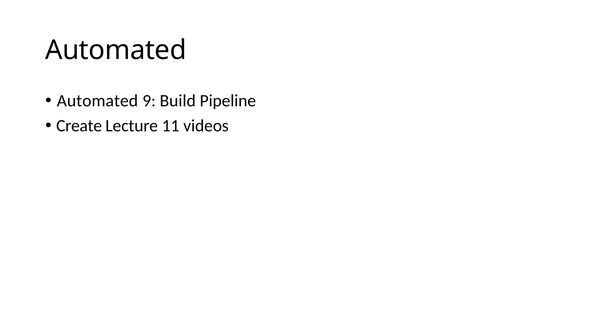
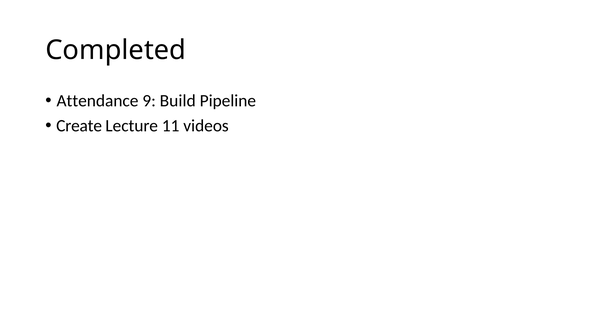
Automated at (116, 50): Automated -> Completed
Automated at (97, 101): Automated -> Attendance
